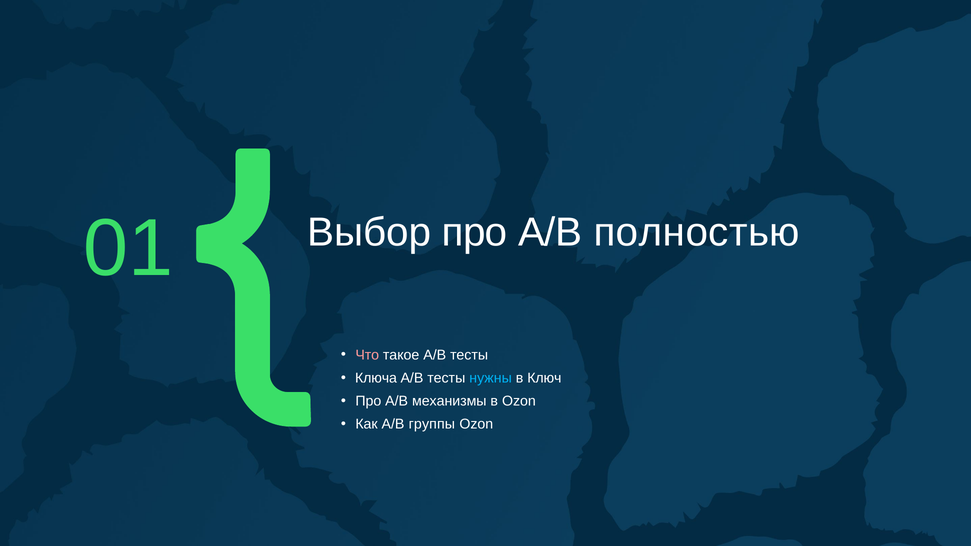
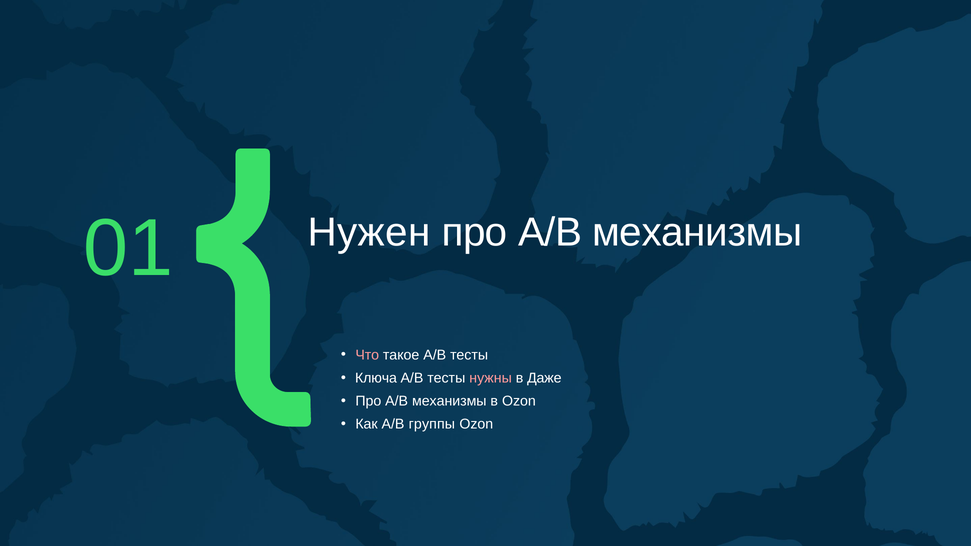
Выбор: Выбор -> Нужен
полностью at (697, 233): полностью -> механизмы
нужны colour: light blue -> pink
Ключ: Ключ -> Даже
